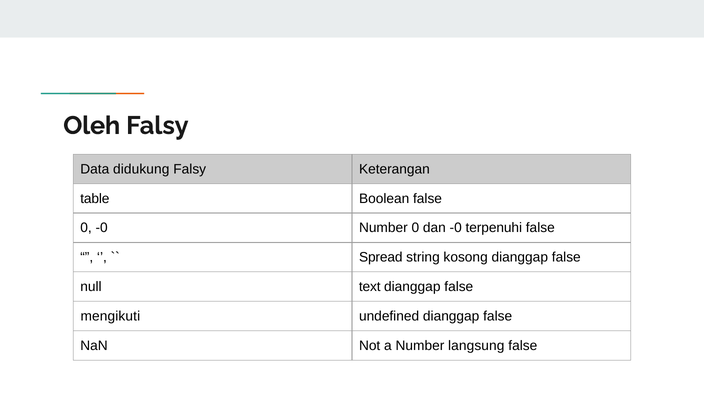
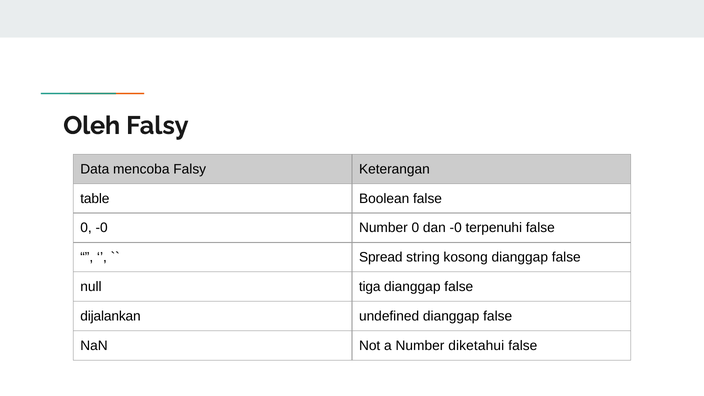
didukung: didukung -> mencoba
text: text -> tiga
mengikuti: mengikuti -> dijalankan
langsung: langsung -> diketahui
